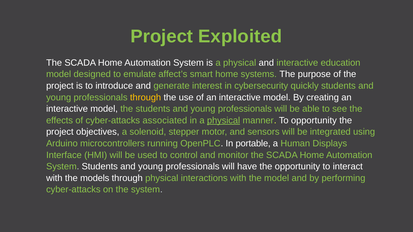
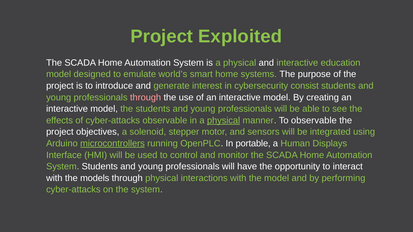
affect’s: affect’s -> world’s
quickly: quickly -> consist
through at (146, 97) colour: yellow -> pink
cyber-attacks associated: associated -> observable
To opportunity: opportunity -> observable
microcontrollers underline: none -> present
